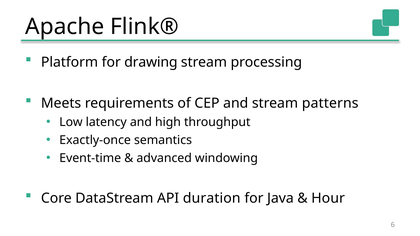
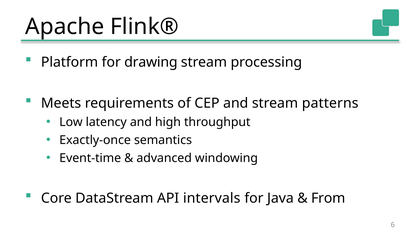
duration: duration -> intervals
Hour: Hour -> From
